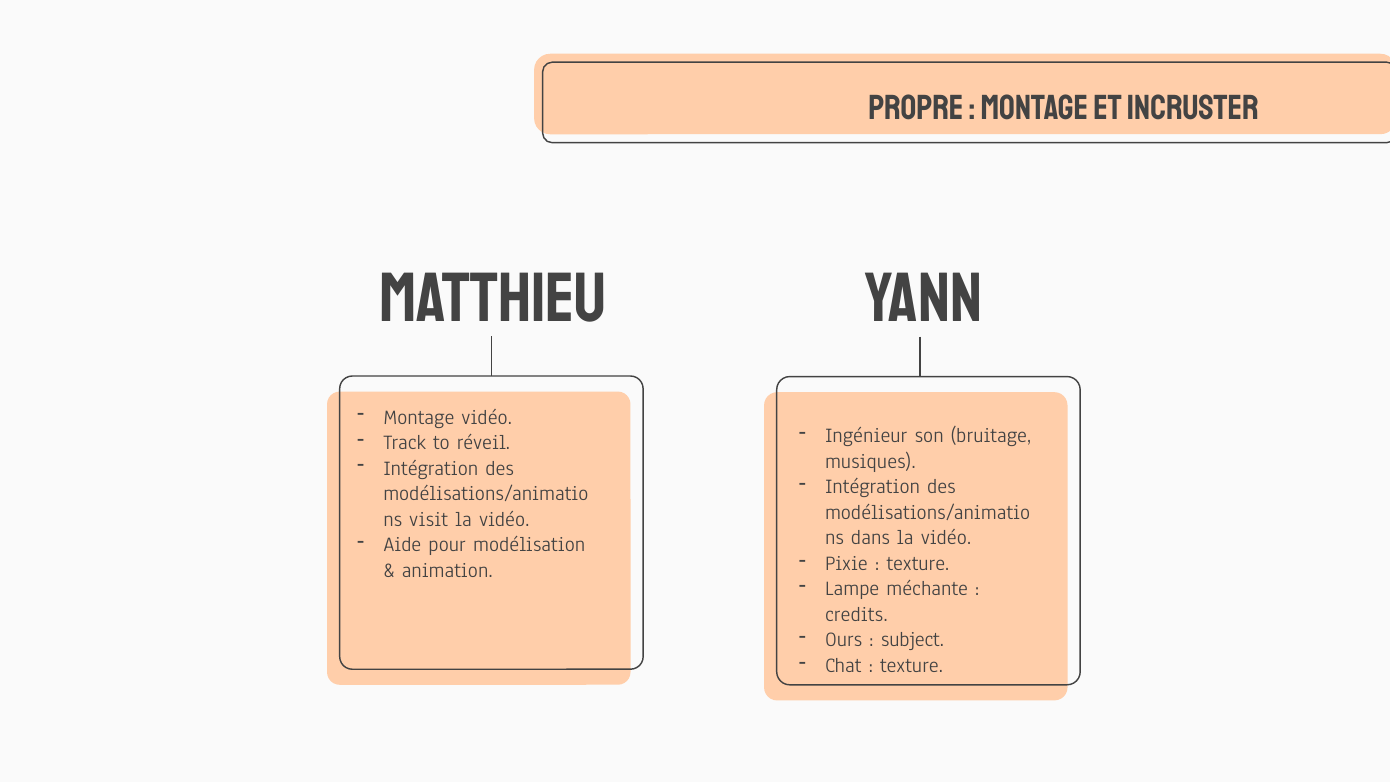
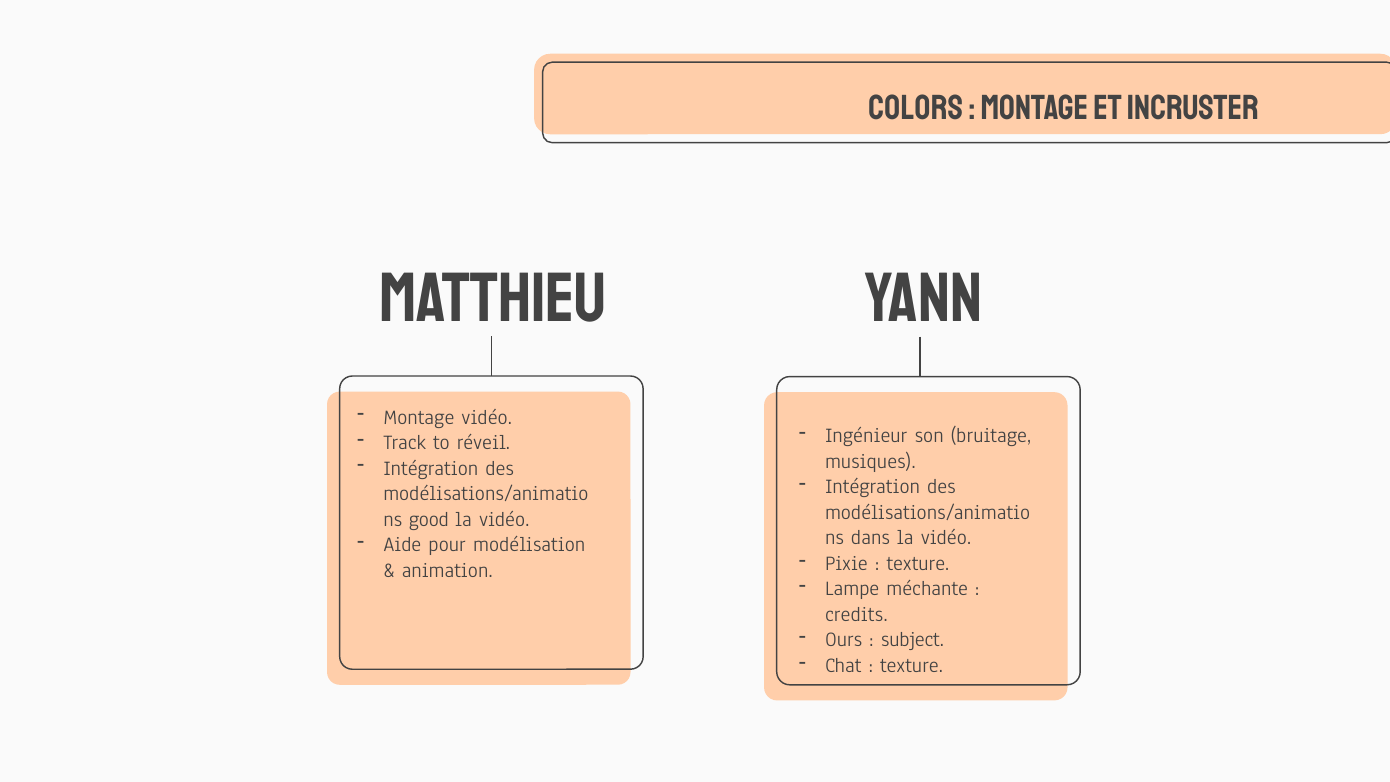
Propre: Propre -> Colors
visit: visit -> good
